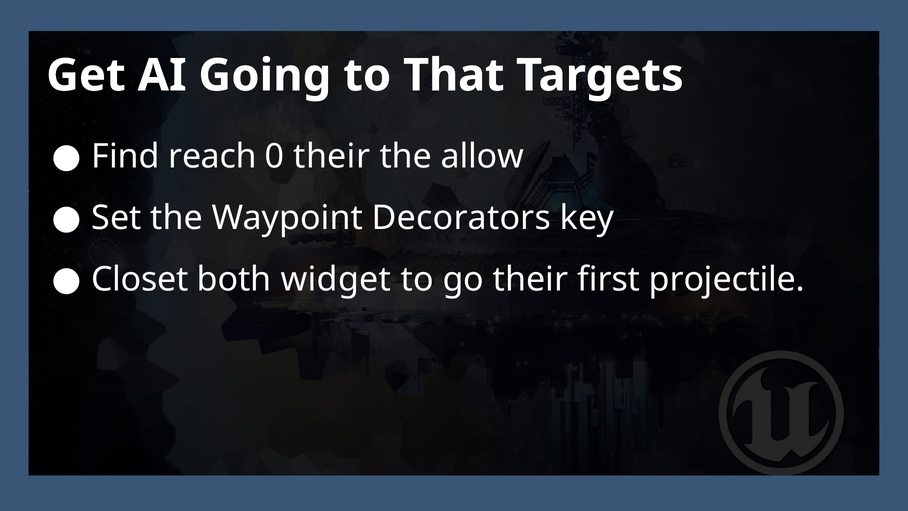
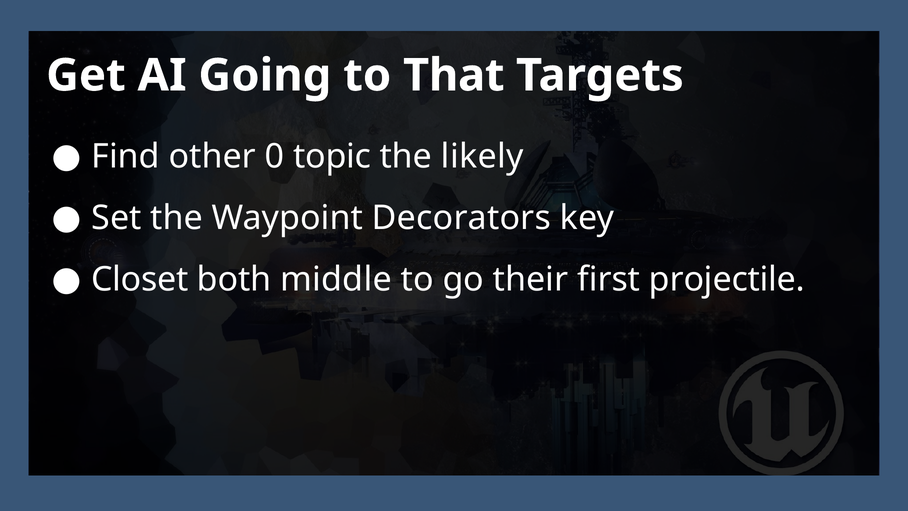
reach: reach -> other
0 their: their -> topic
allow: allow -> likely
widget: widget -> middle
